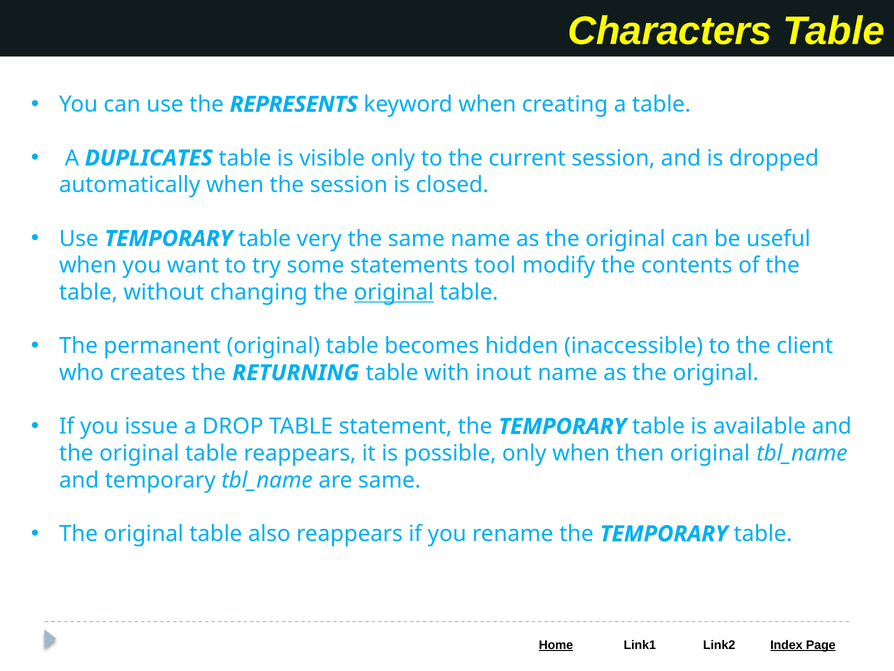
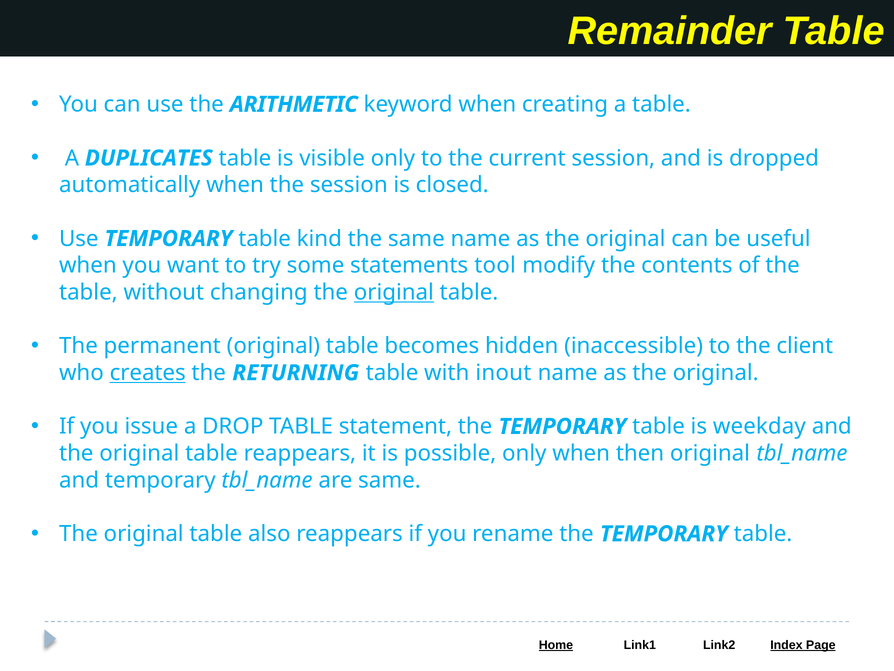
Characters: Characters -> Remainder
REPRESENTS: REPRESENTS -> ARITHMETIC
very: very -> kind
creates underline: none -> present
available: available -> weekday
